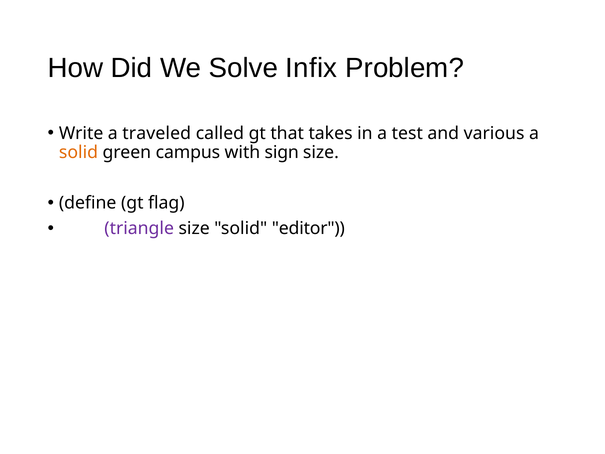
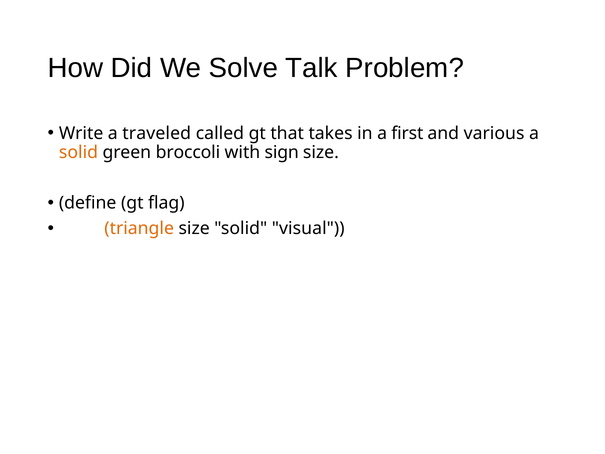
Infix: Infix -> Talk
test: test -> first
campus: campus -> broccoli
triangle colour: purple -> orange
editor: editor -> visual
